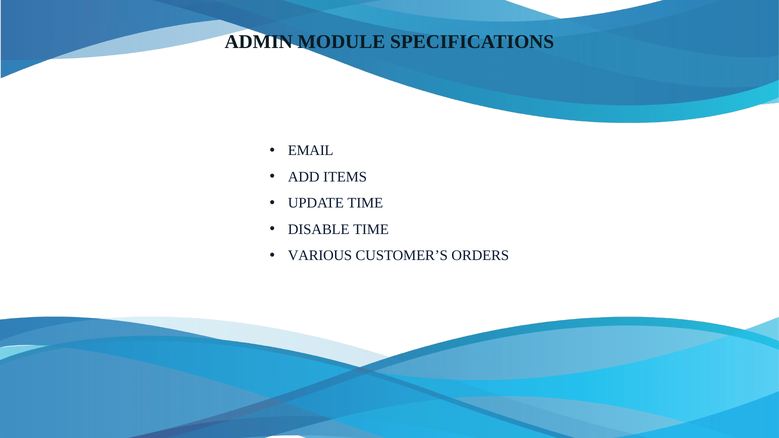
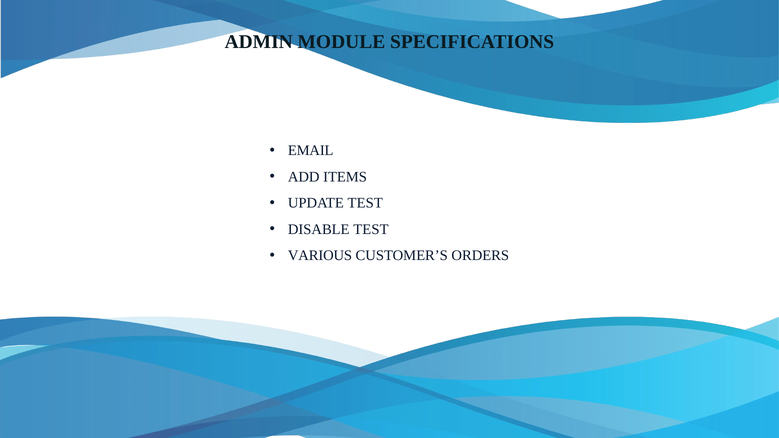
UPDATE TIME: TIME -> TEST
DISABLE TIME: TIME -> TEST
